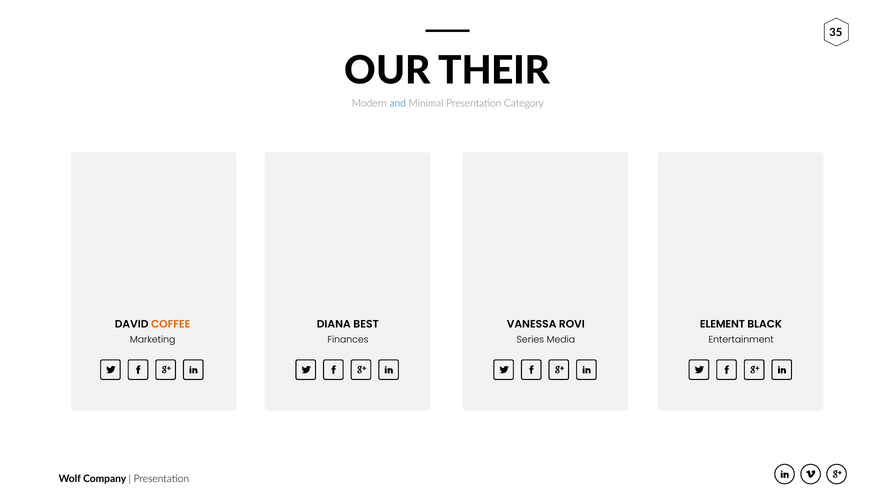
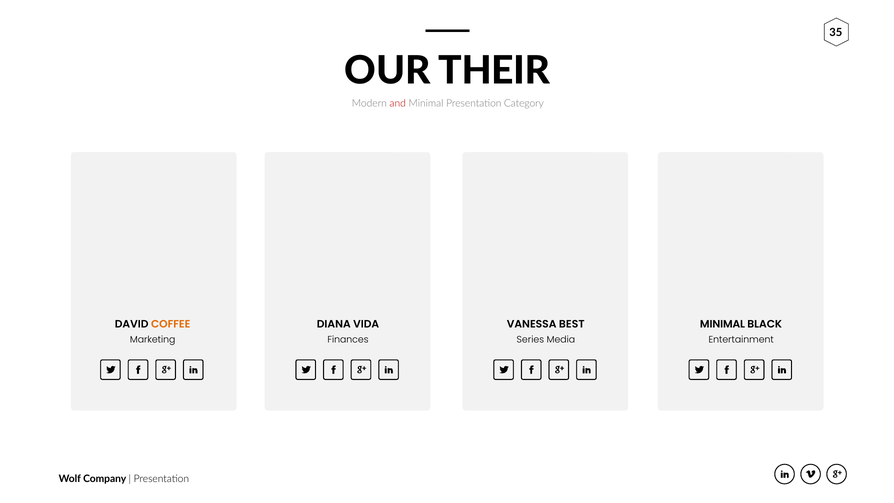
and colour: blue -> red
BEST: BEST -> VIDA
ROVI: ROVI -> BEST
ELEMENT at (722, 324): ELEMENT -> MINIMAL
